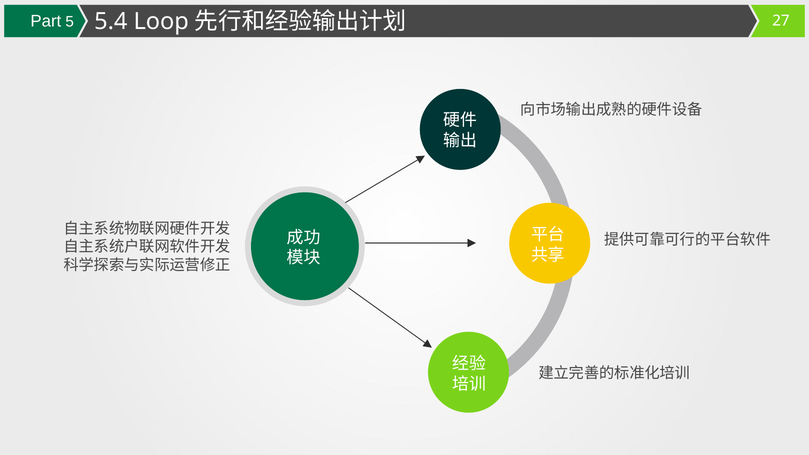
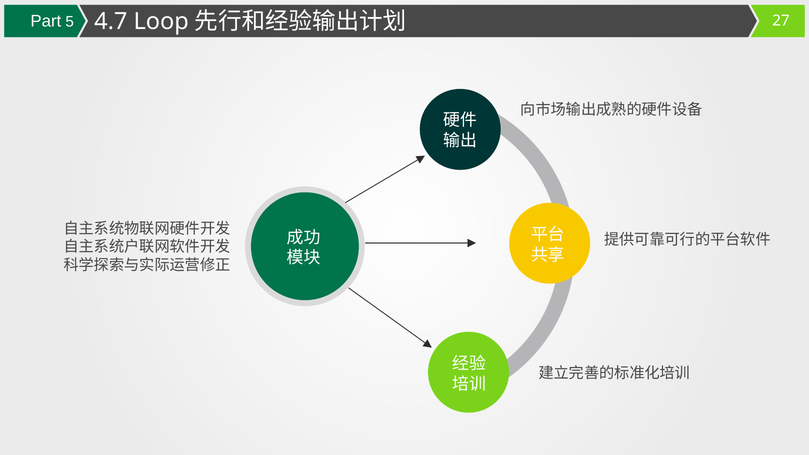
5.4: 5.4 -> 4.7
